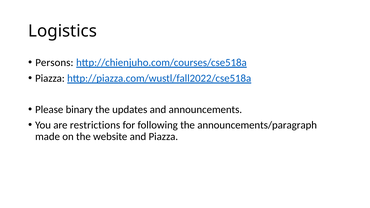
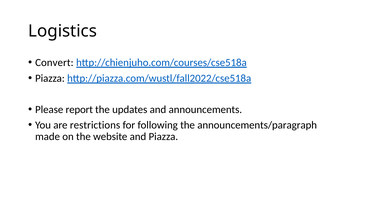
Persons: Persons -> Convert
binary: binary -> report
